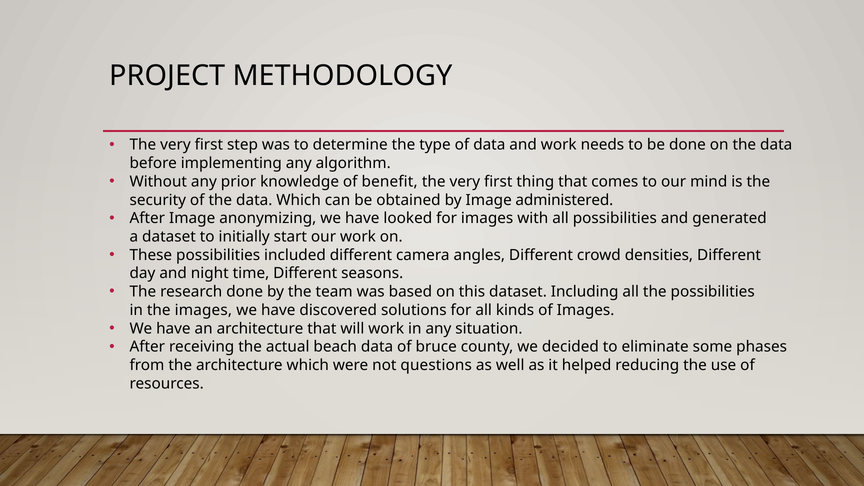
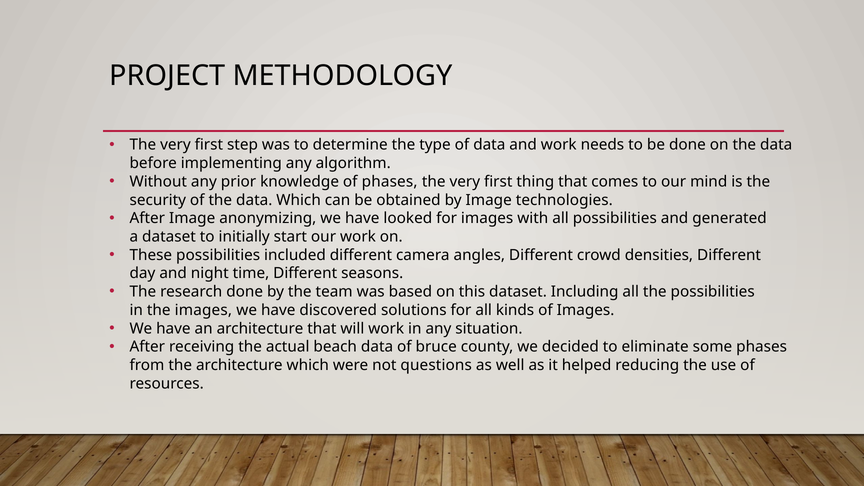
of benefit: benefit -> phases
administered: administered -> technologies
